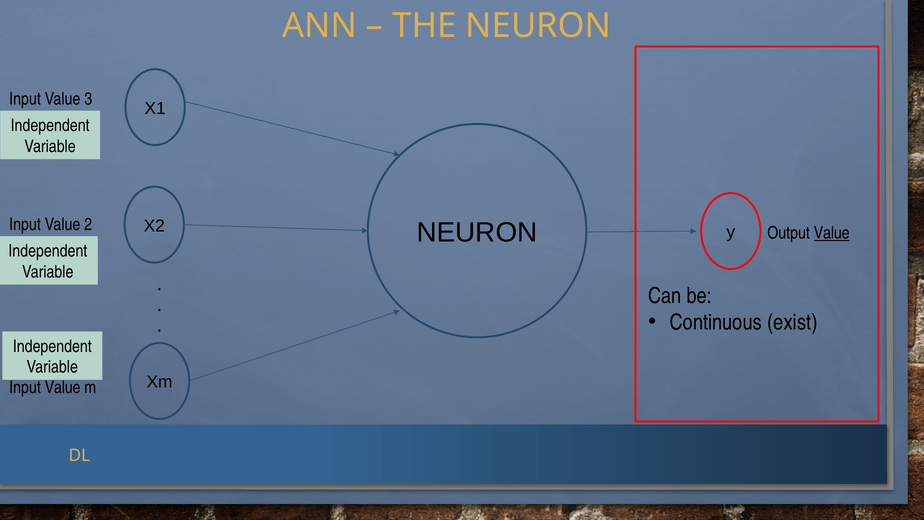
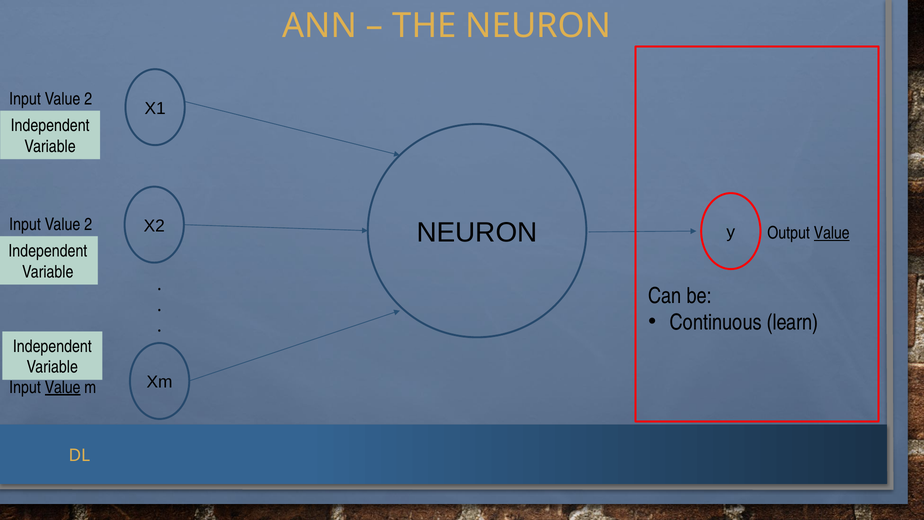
3 at (88, 99): 3 -> 2
exist: exist -> learn
Value at (63, 387) underline: none -> present
